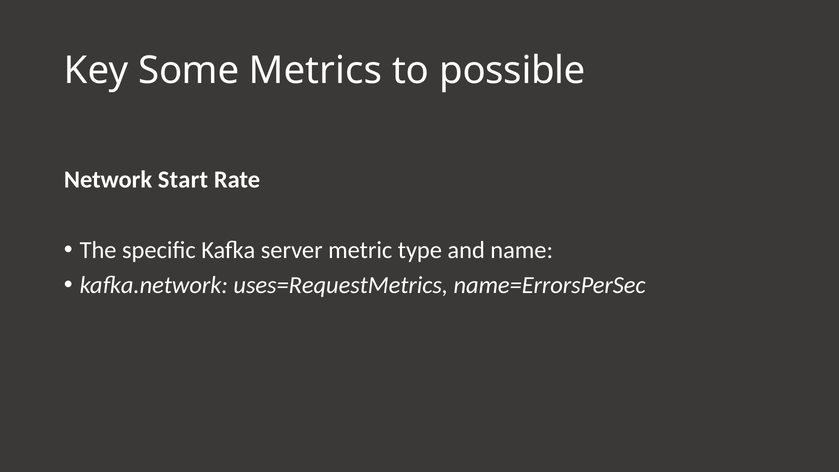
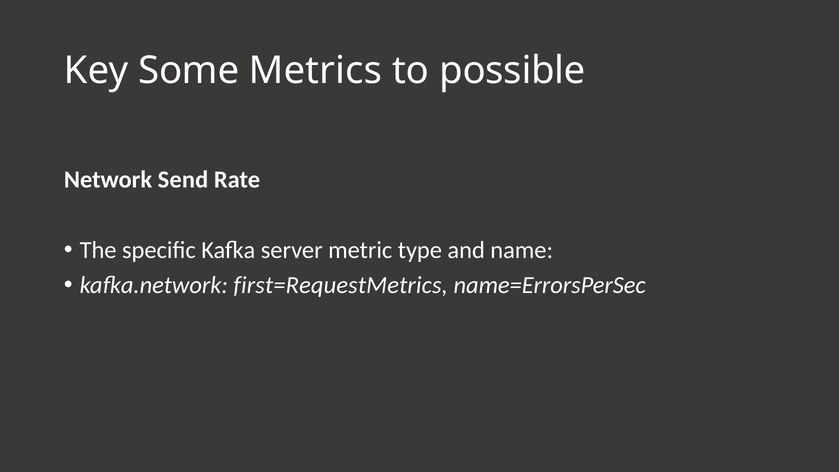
Start: Start -> Send
uses=RequestMetrics: uses=RequestMetrics -> first=RequestMetrics
